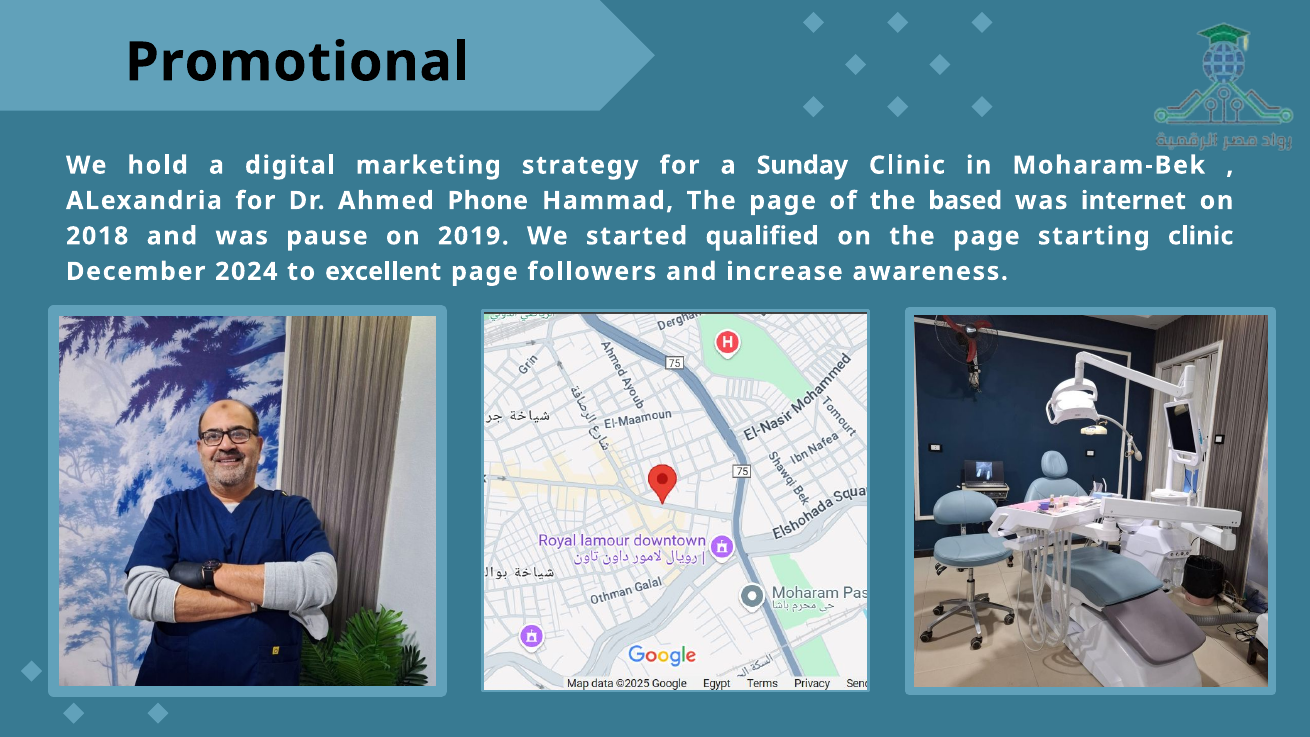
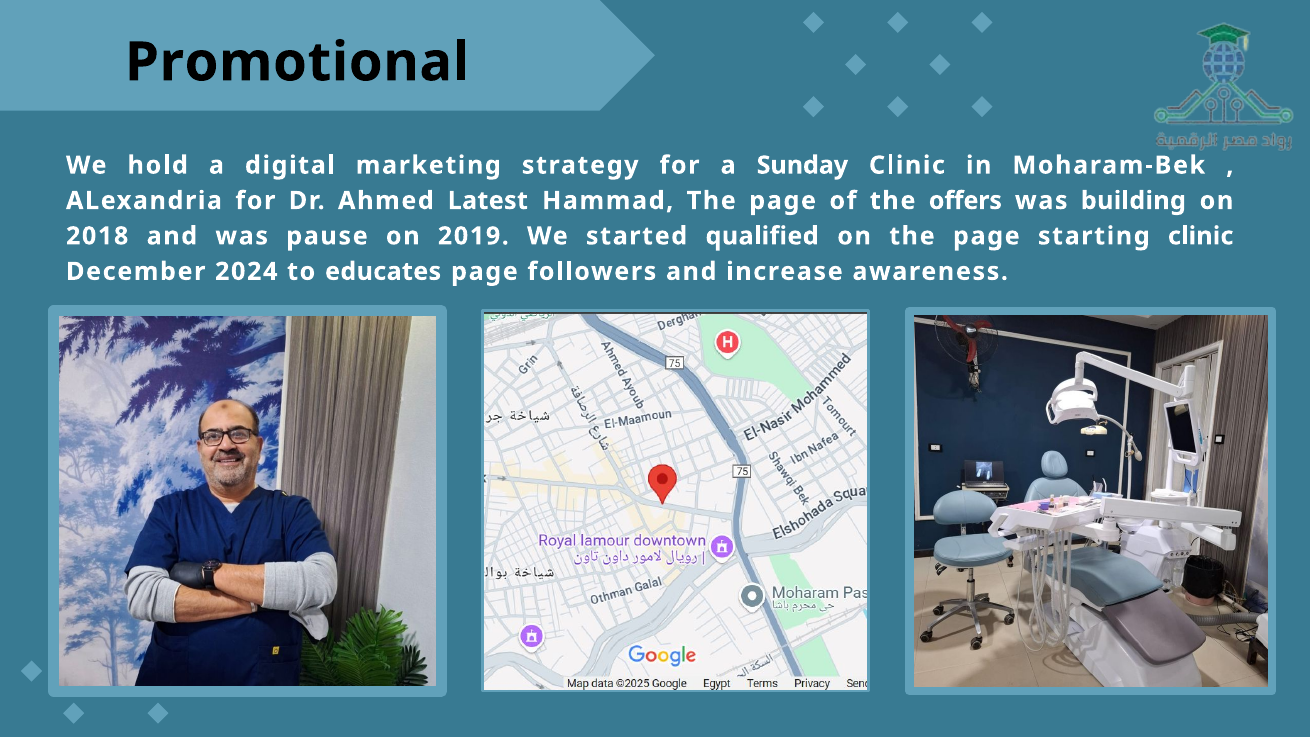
Phone: Phone -> Latest
based: based -> offers
internet: internet -> building
excellent: excellent -> educates
